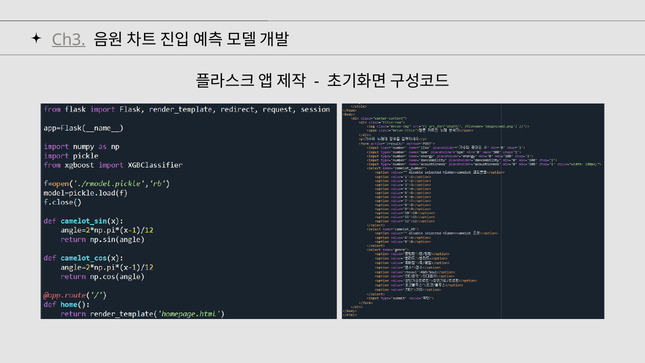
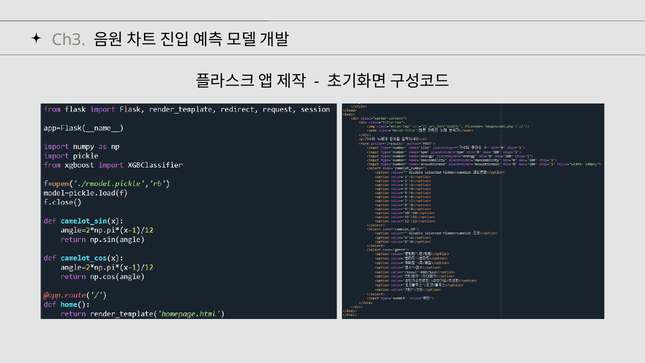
Ch3 underline: present -> none
